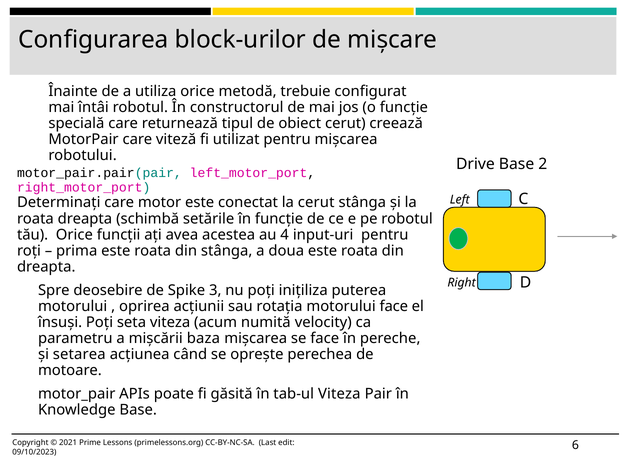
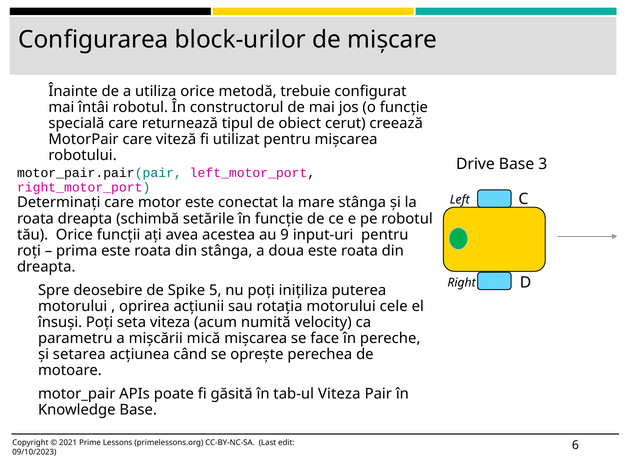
2: 2 -> 3
la cerut: cerut -> mare
4: 4 -> 9
3: 3 -> 5
motorului face: face -> cele
baza: baza -> mică
